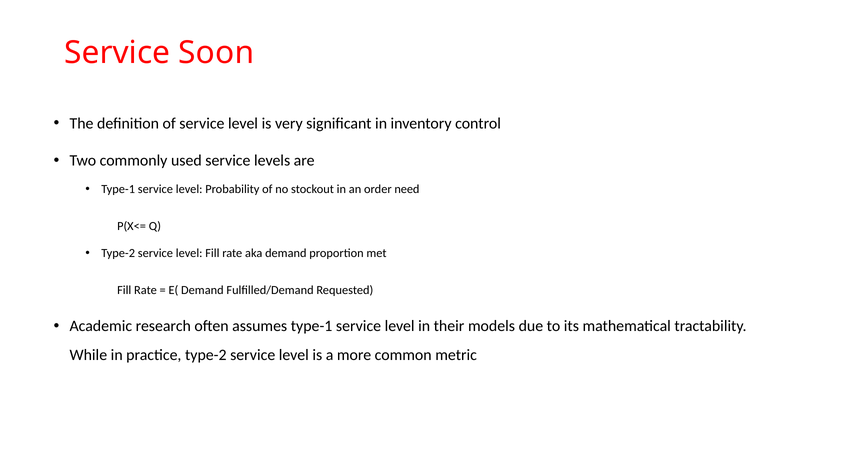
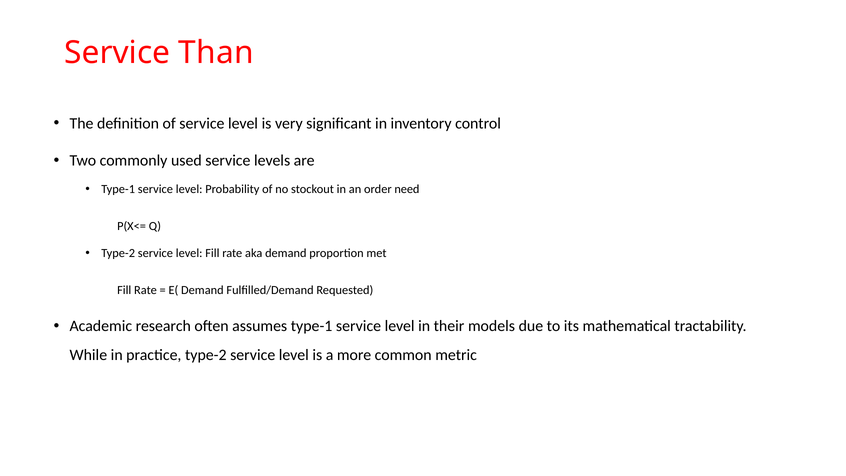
Soon: Soon -> Than
